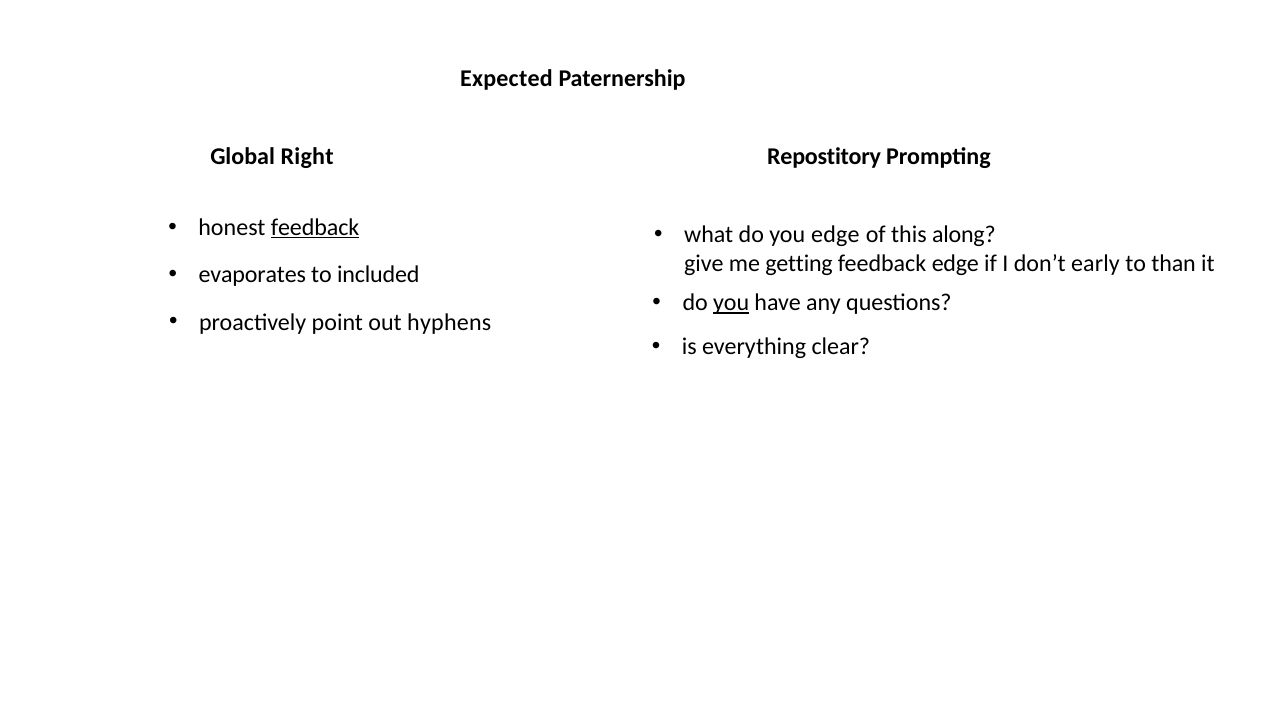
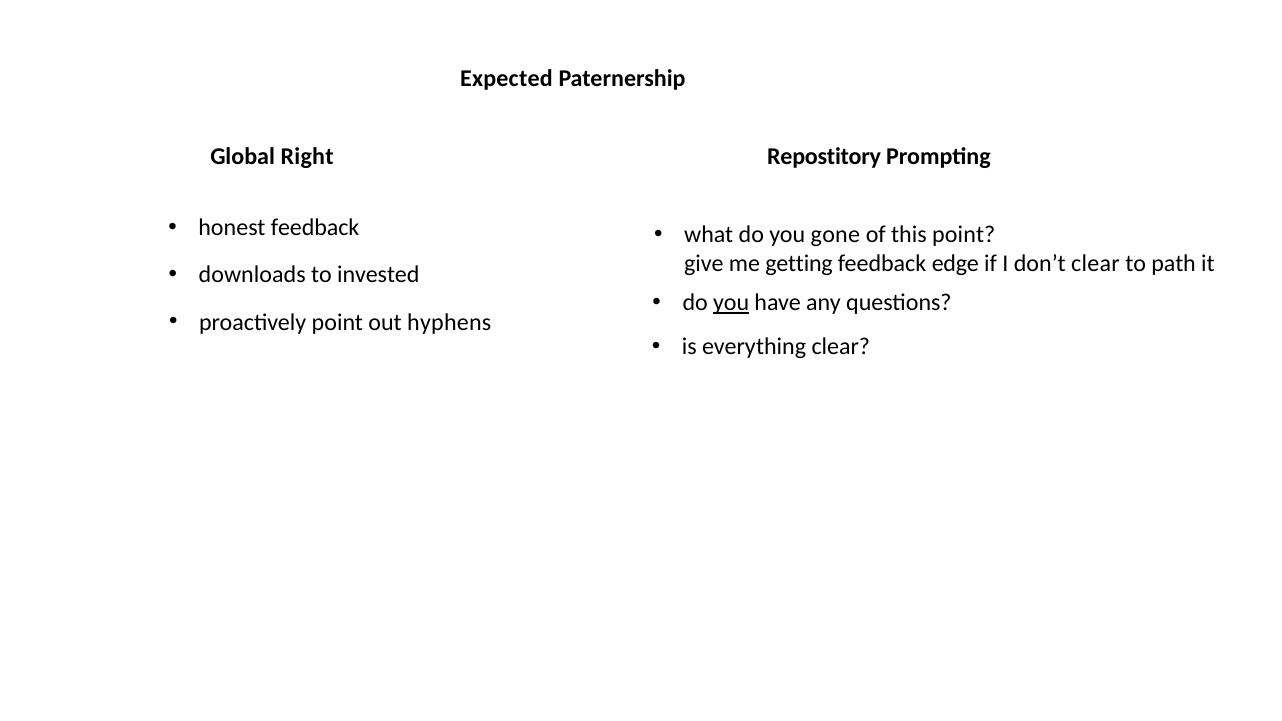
feedback at (315, 227) underline: present -> none
you edge: edge -> gone
this along: along -> point
don’t early: early -> clear
than: than -> path
evaporates: evaporates -> downloads
included: included -> invested
